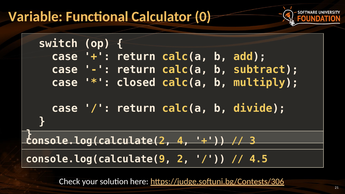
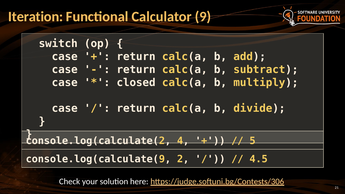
Variable: Variable -> Iteration
0: 0 -> 9
3: 3 -> 5
